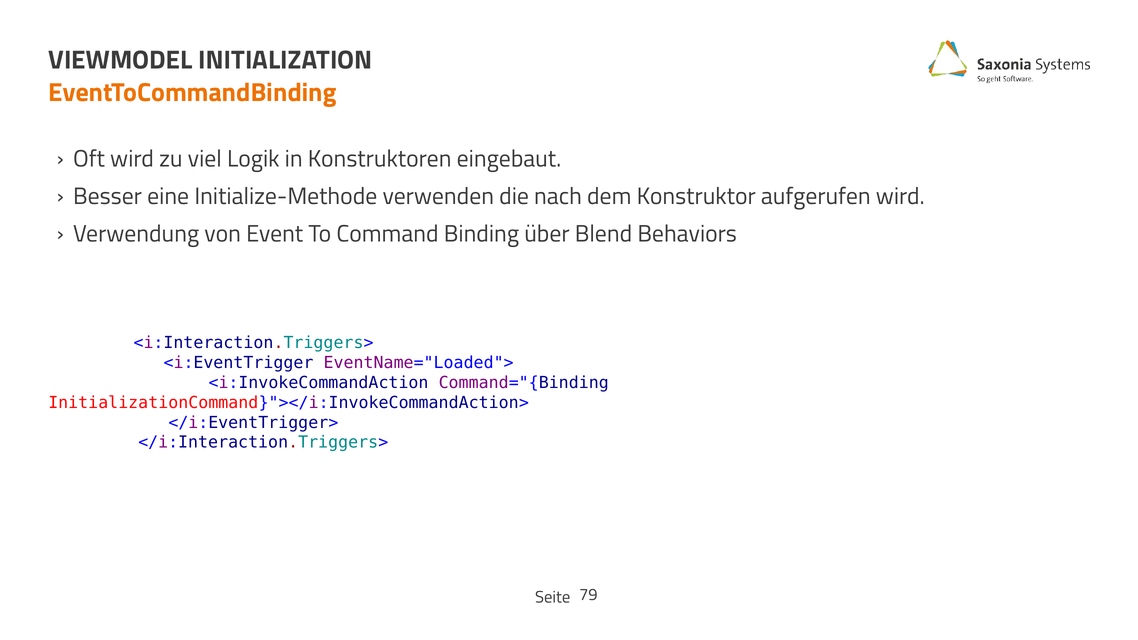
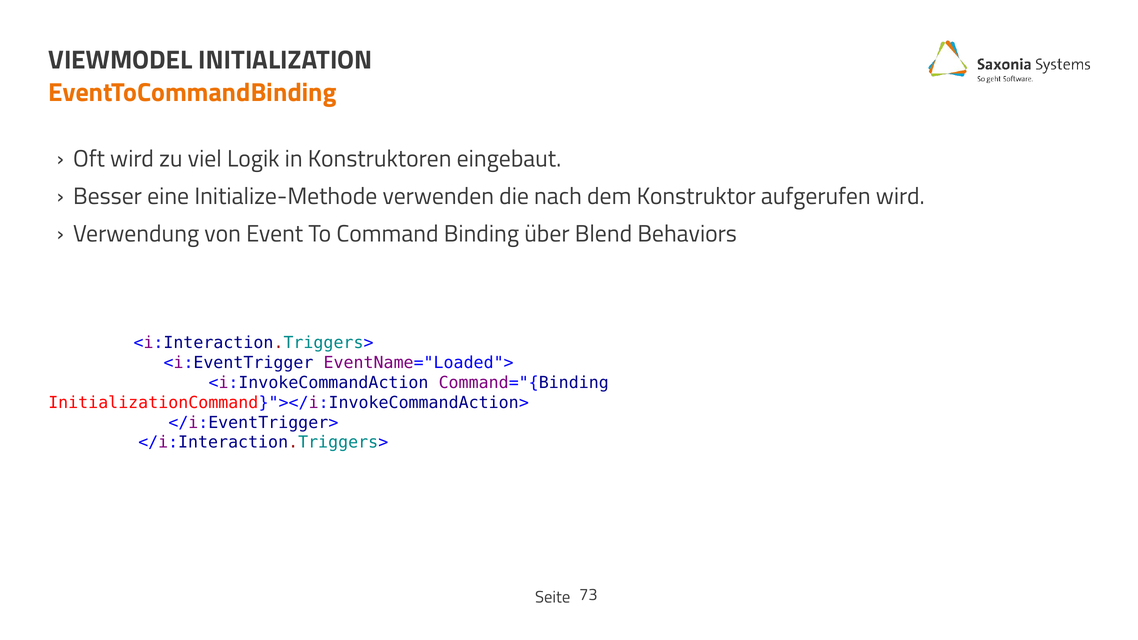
79: 79 -> 73
